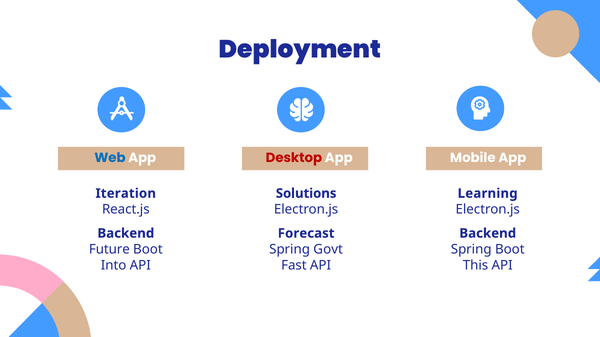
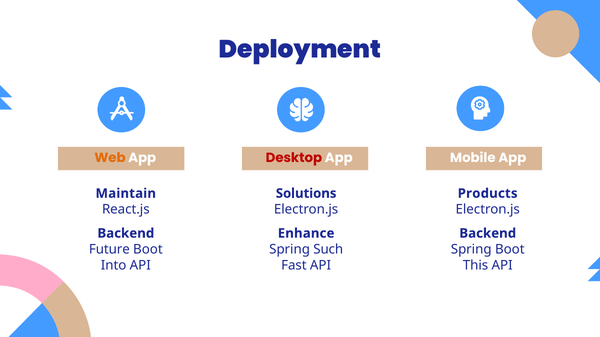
Web colour: blue -> orange
Iteration: Iteration -> Maintain
Learning: Learning -> Products
Forecast: Forecast -> Enhance
Govt: Govt -> Such
